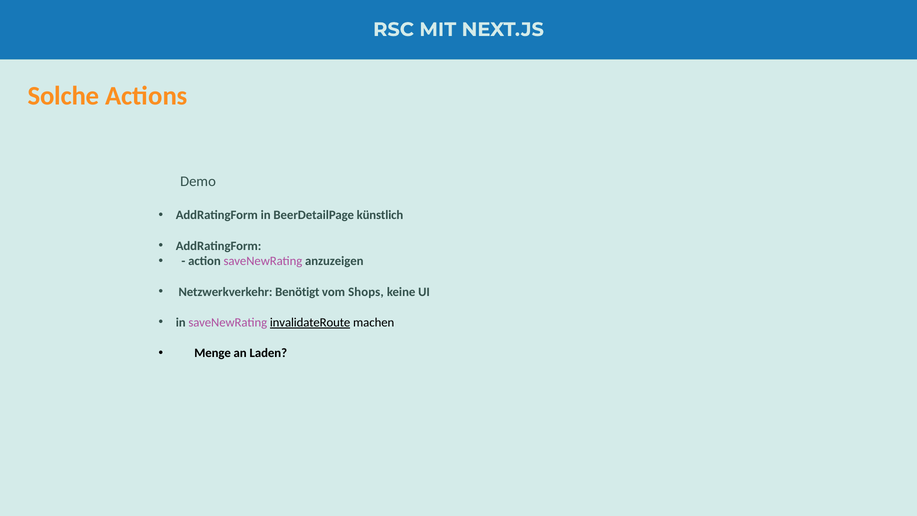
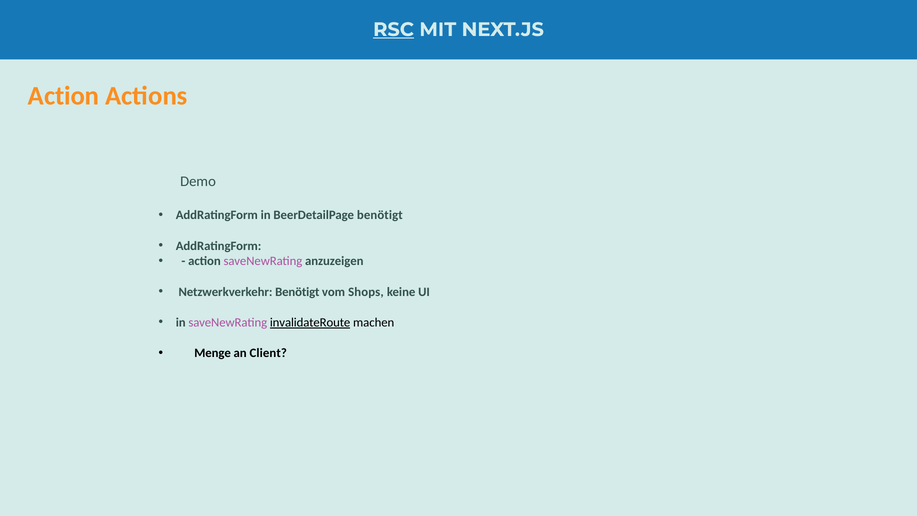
RSC underline: none -> present
Solche at (64, 96): Solche -> Action
BeerDetailPage künstlich: künstlich -> benötigt
Laden: Laden -> Client
